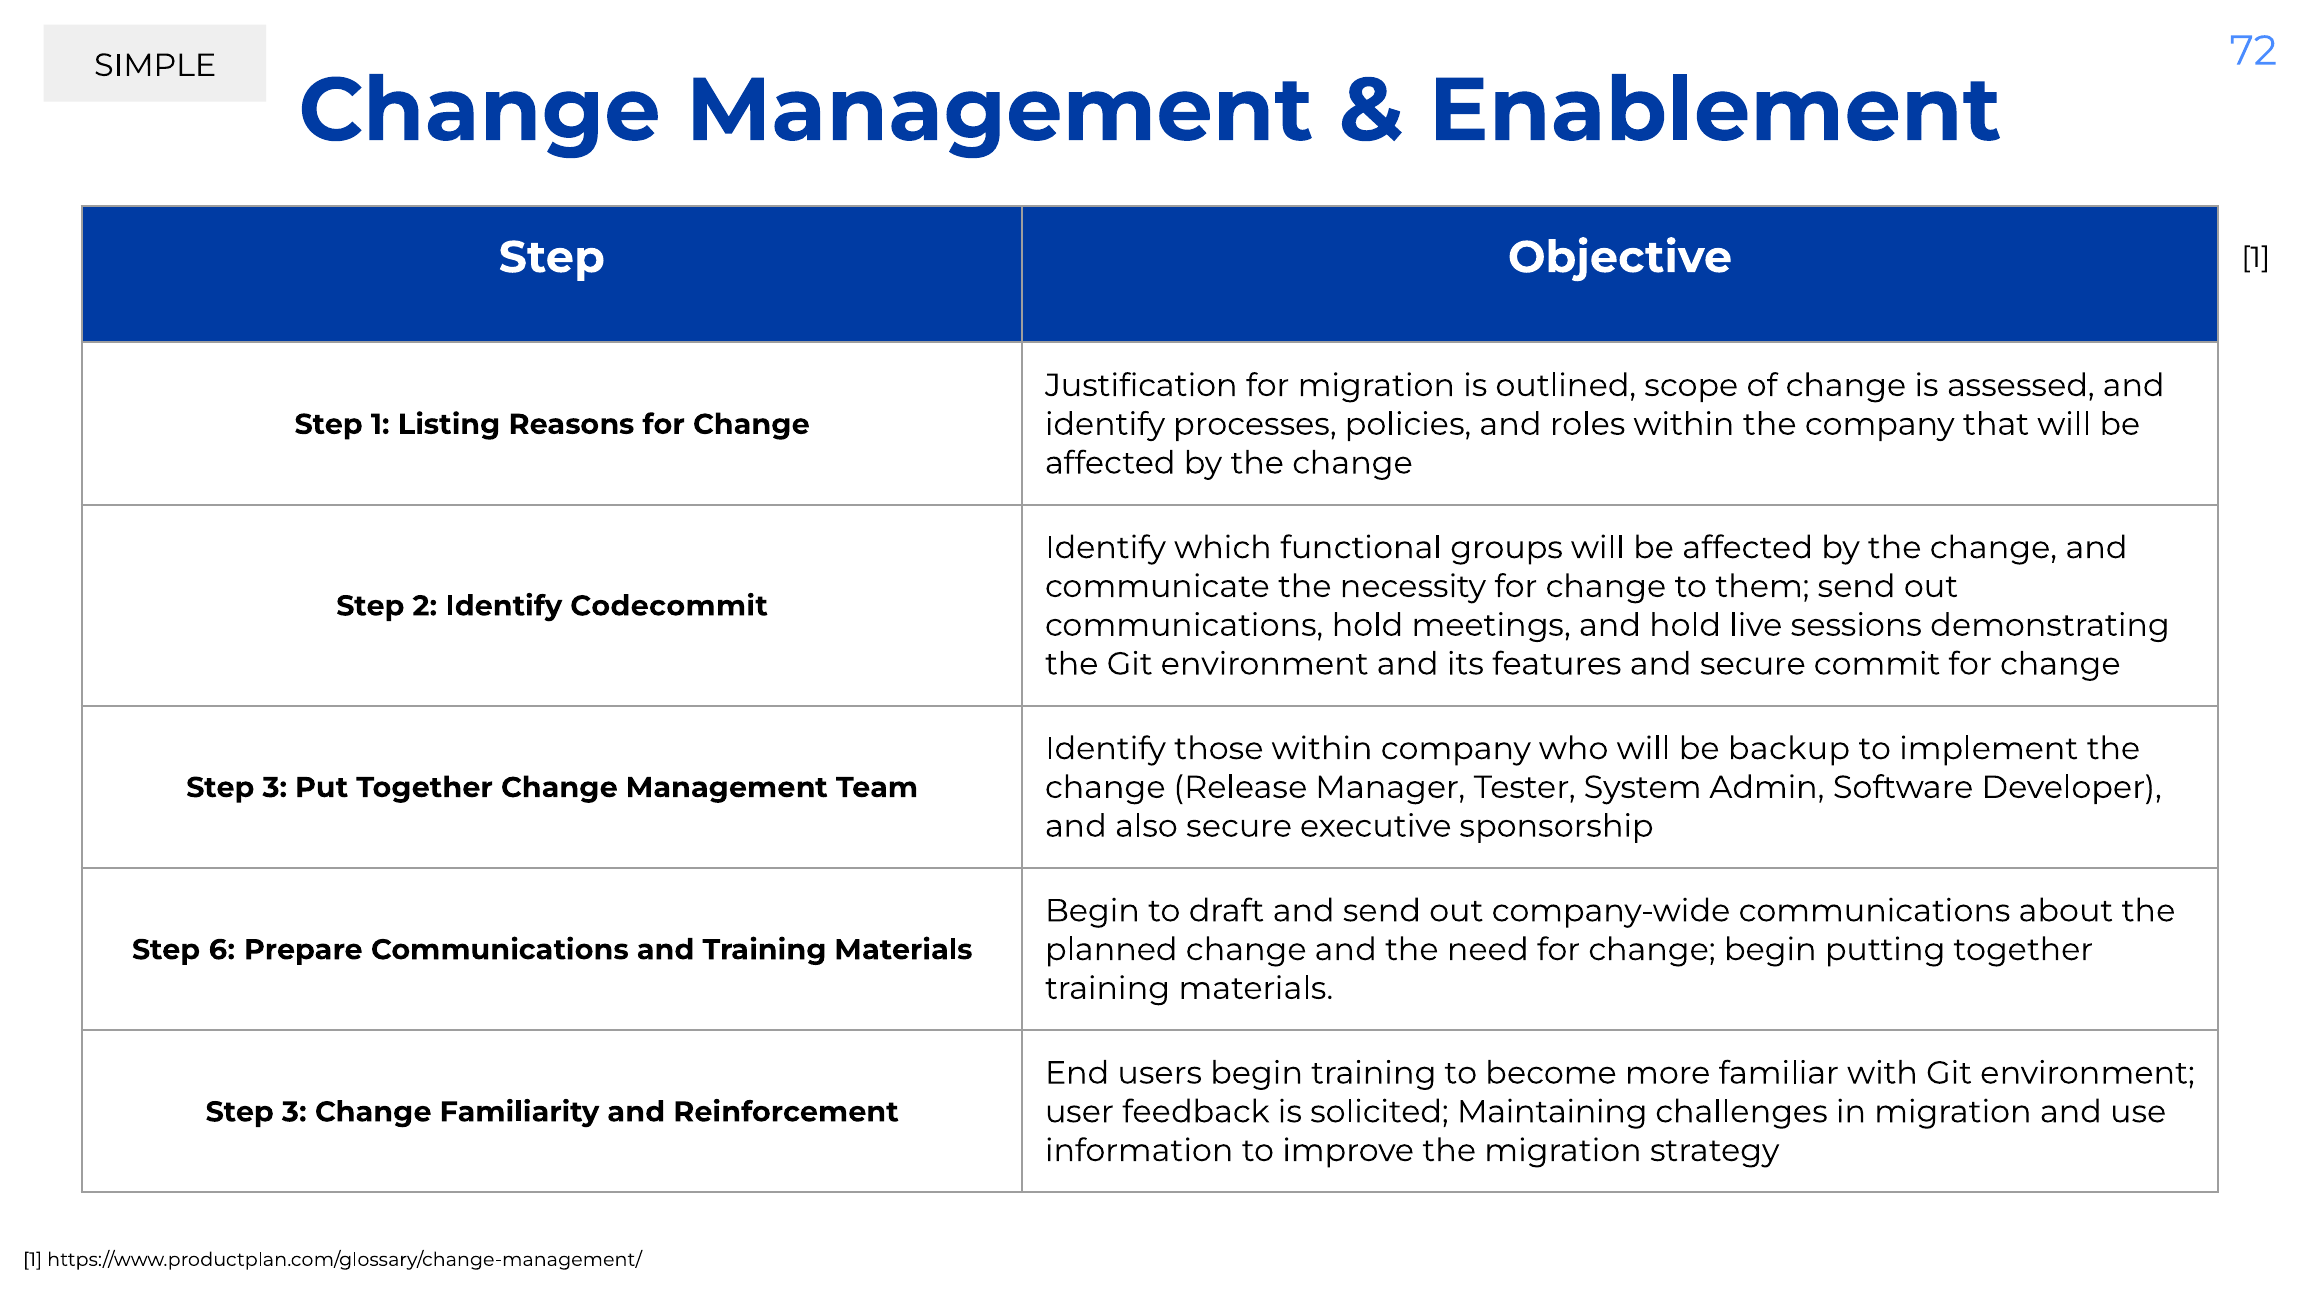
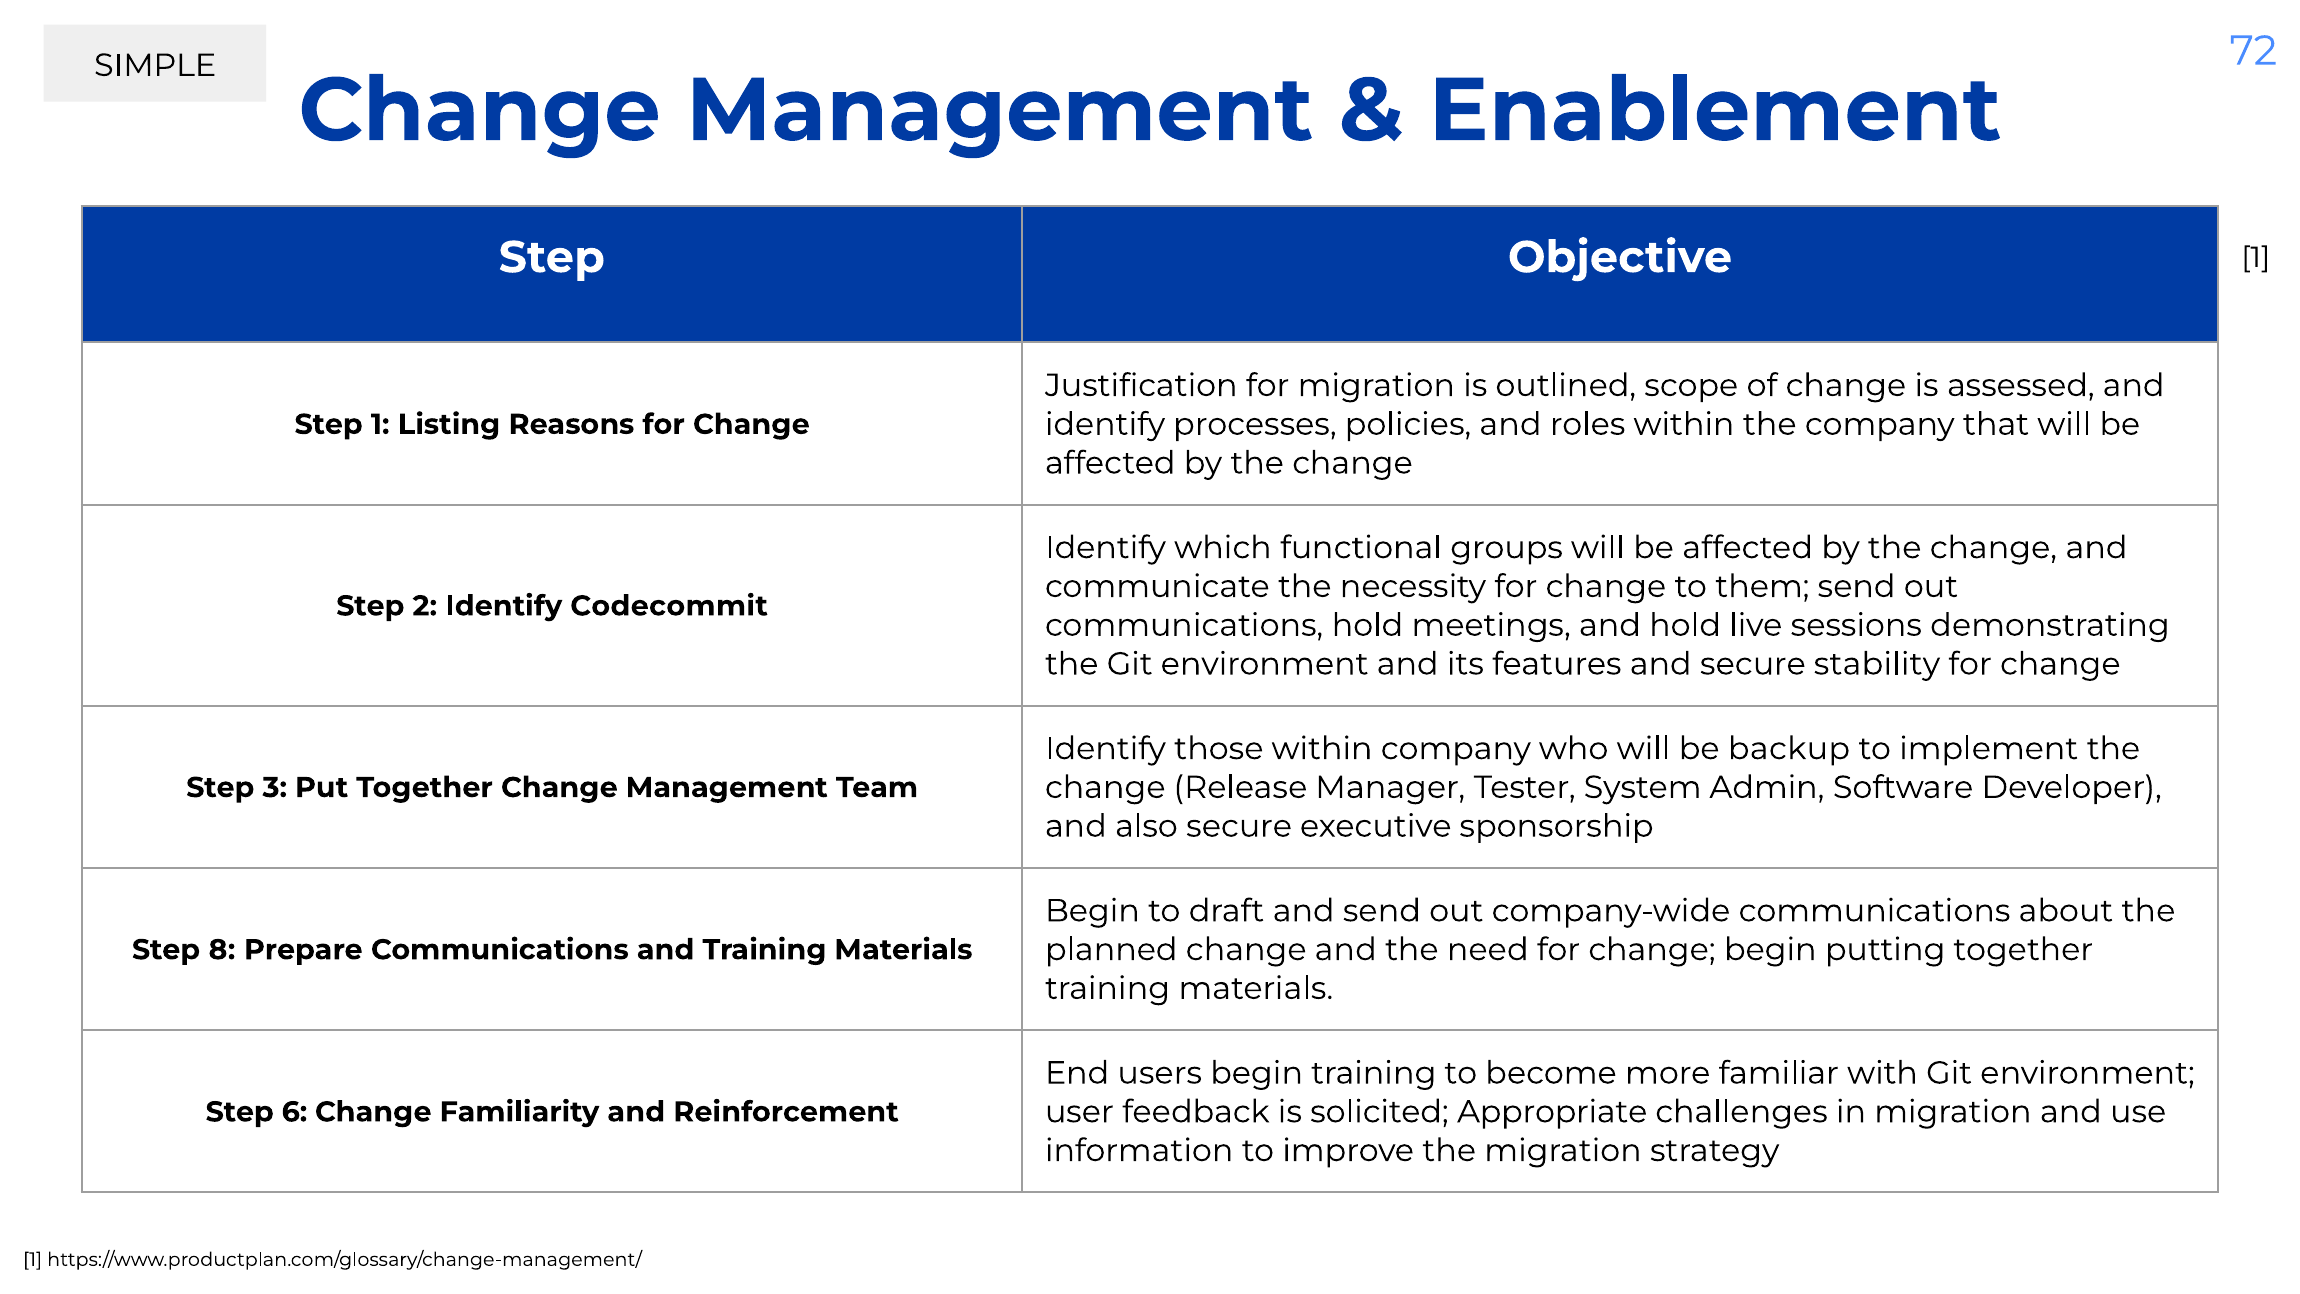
commit: commit -> stability
6: 6 -> 8
Maintaining: Maintaining -> Appropriate
3 at (294, 1112): 3 -> 6
